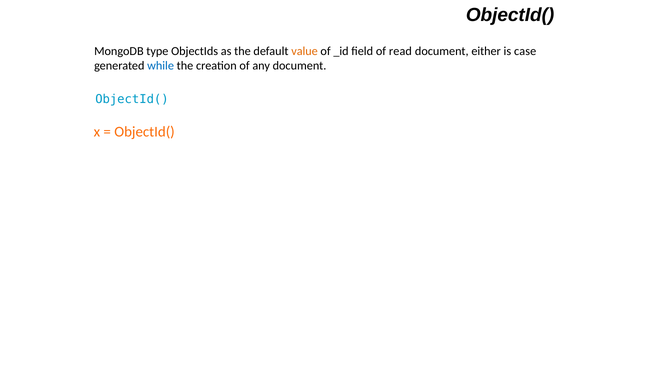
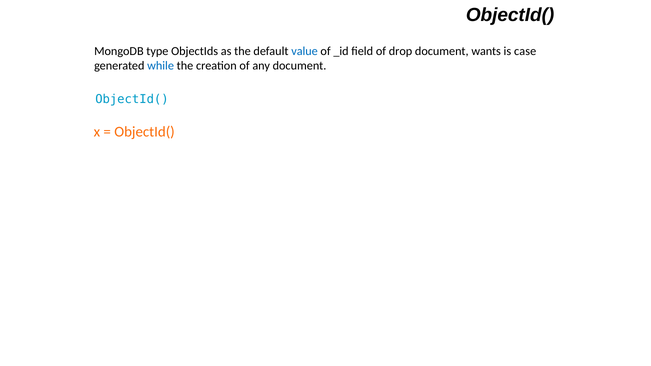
value colour: orange -> blue
read: read -> drop
either: either -> wants
